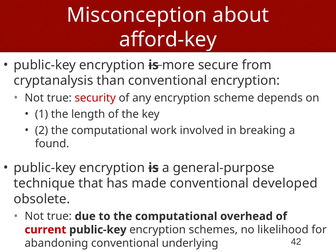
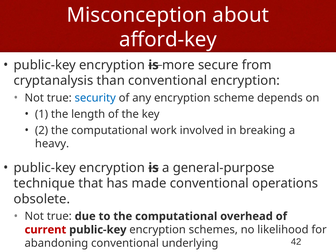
security colour: red -> blue
found: found -> heavy
developed: developed -> operations
